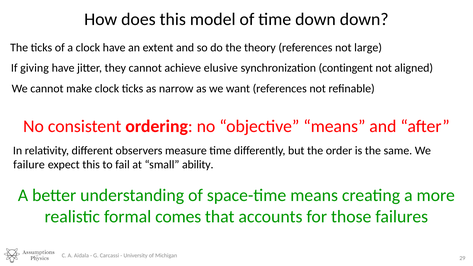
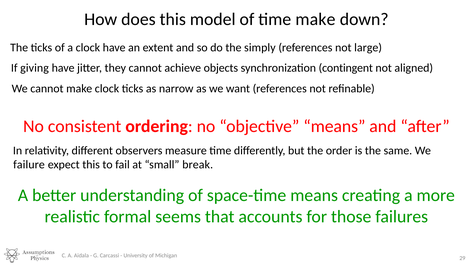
time down: down -> make
theory: theory -> simply
elusive: elusive -> objects
ability: ability -> break
comes: comes -> seems
